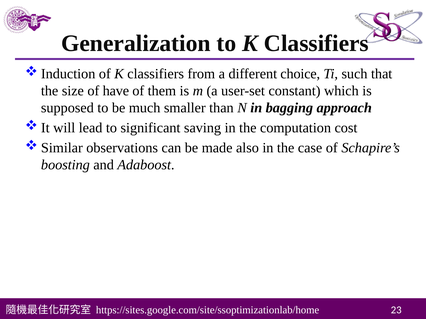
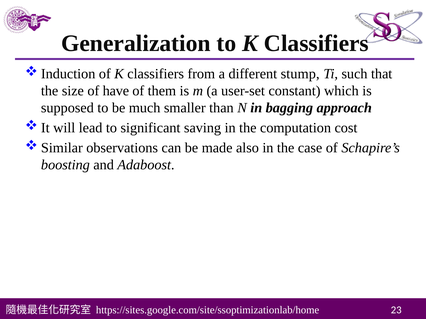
choice: choice -> stump
